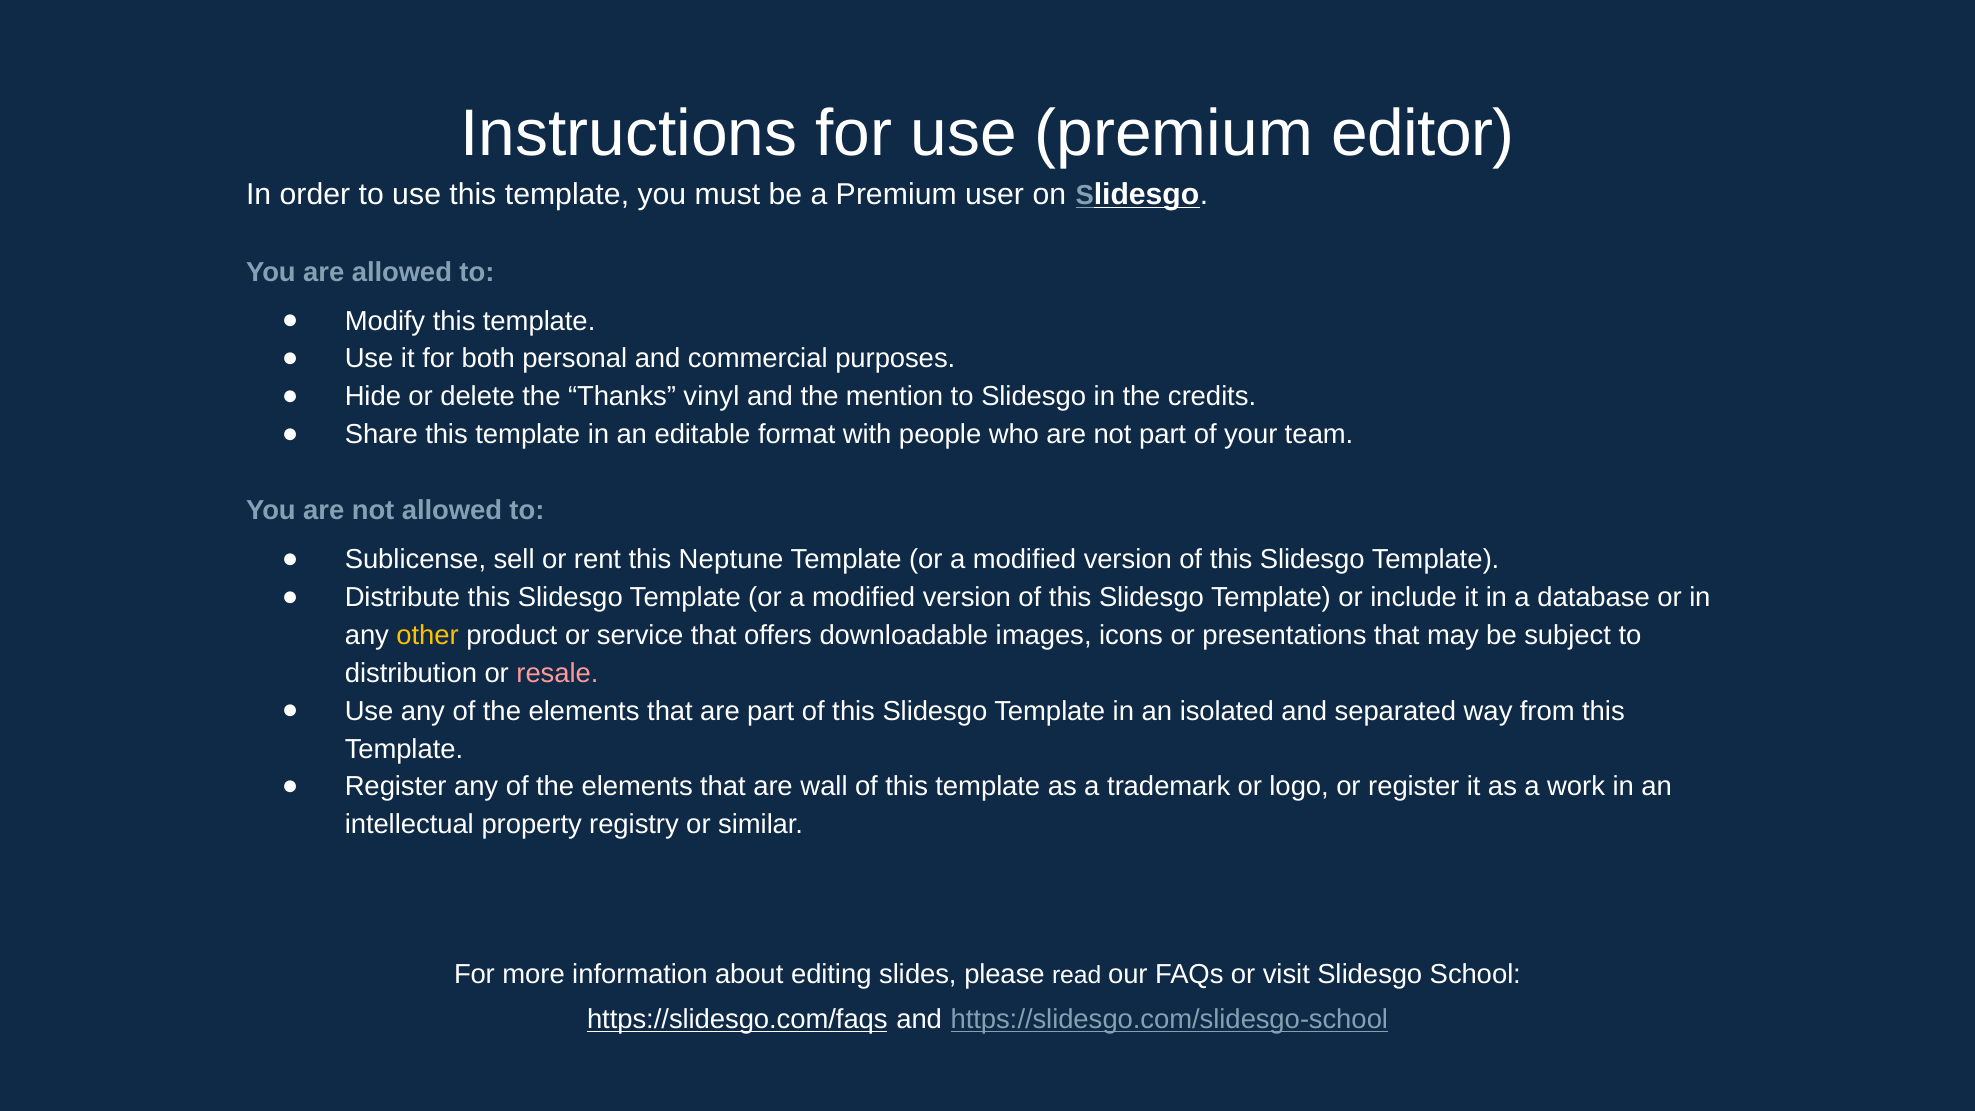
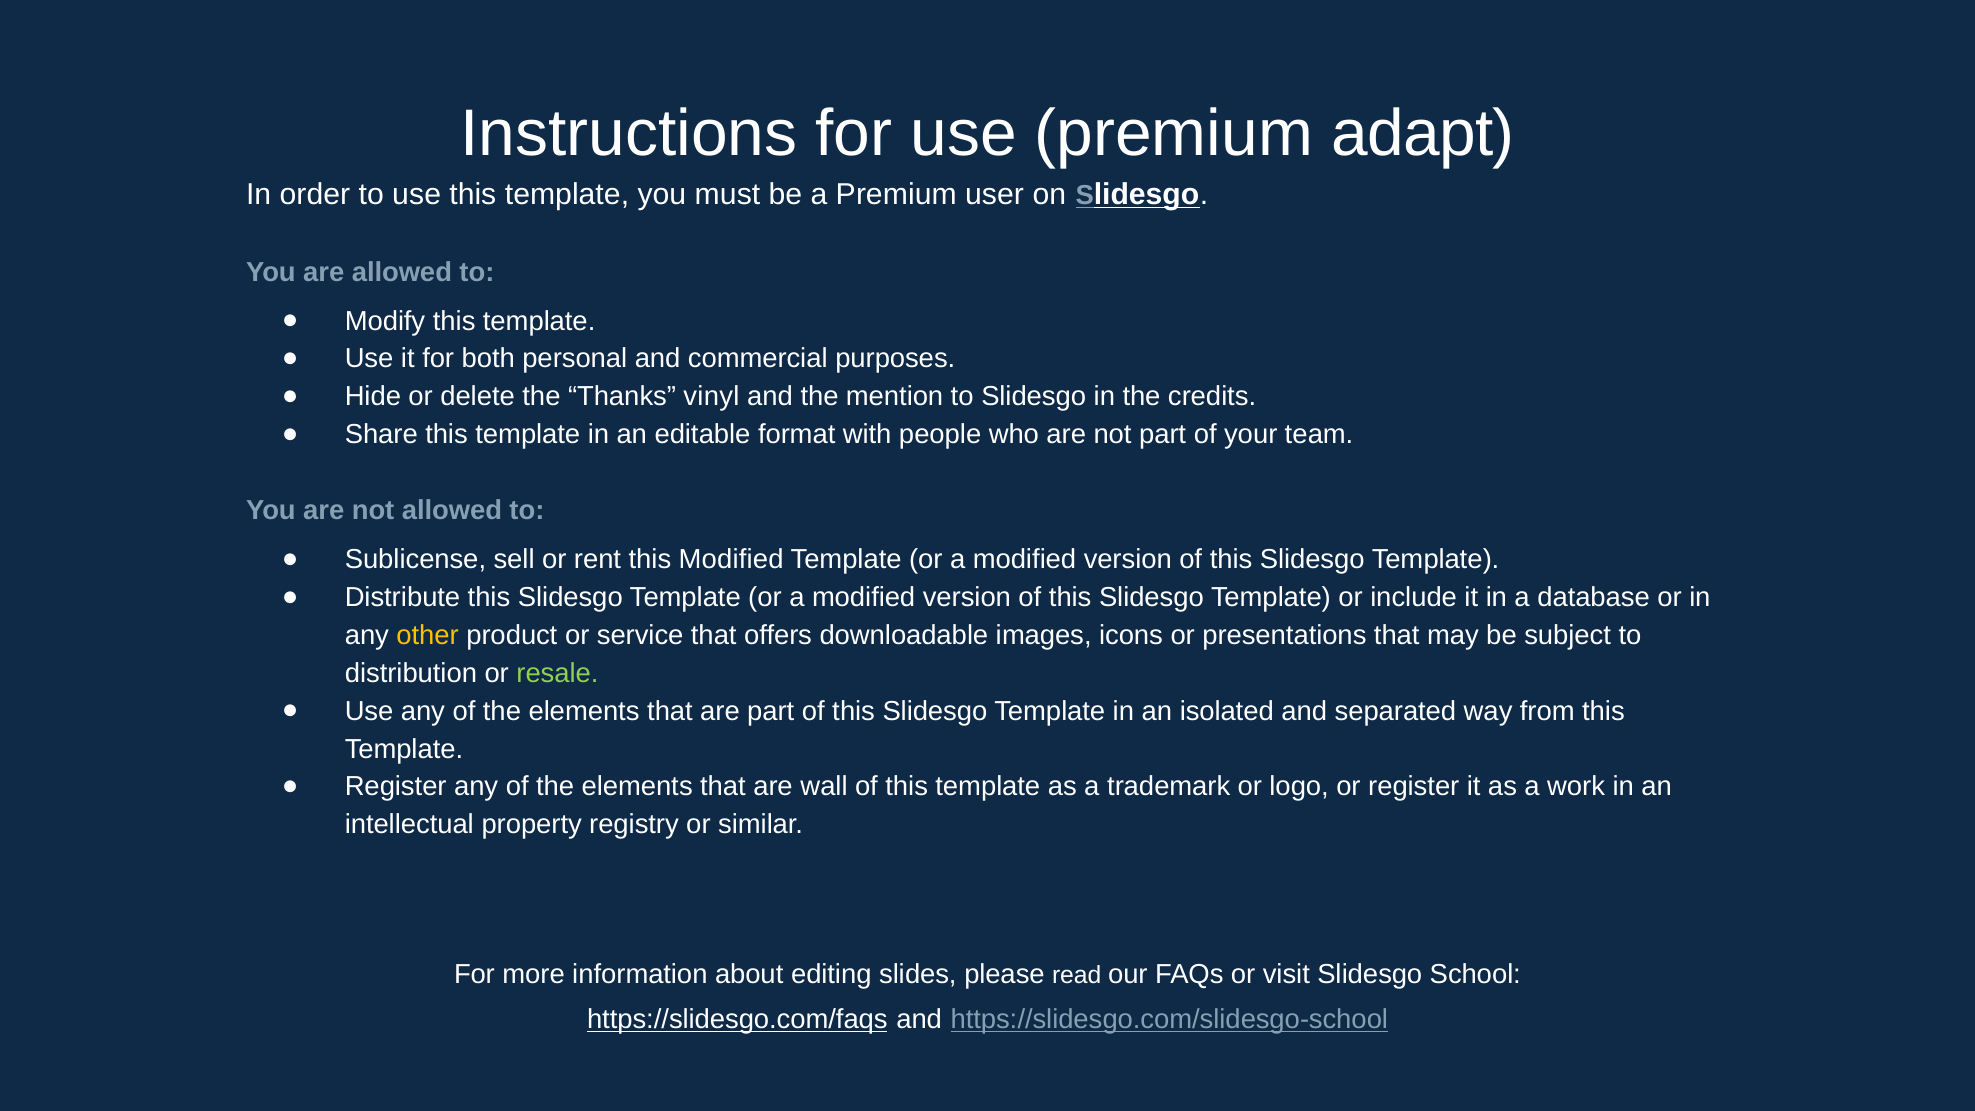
editor: editor -> adapt
this Neptune: Neptune -> Modified
resale colour: pink -> light green
